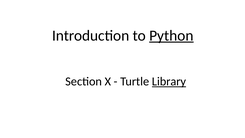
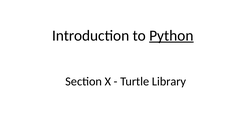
Library underline: present -> none
